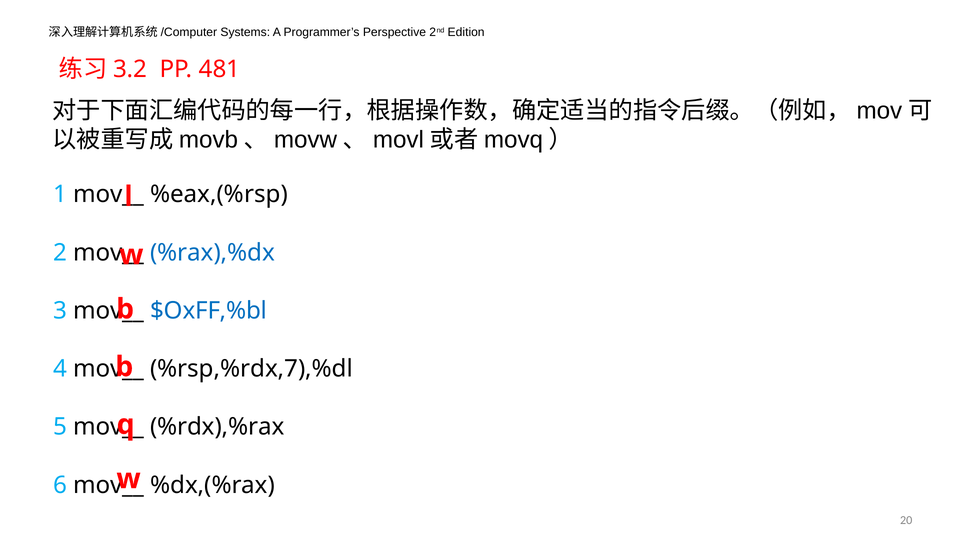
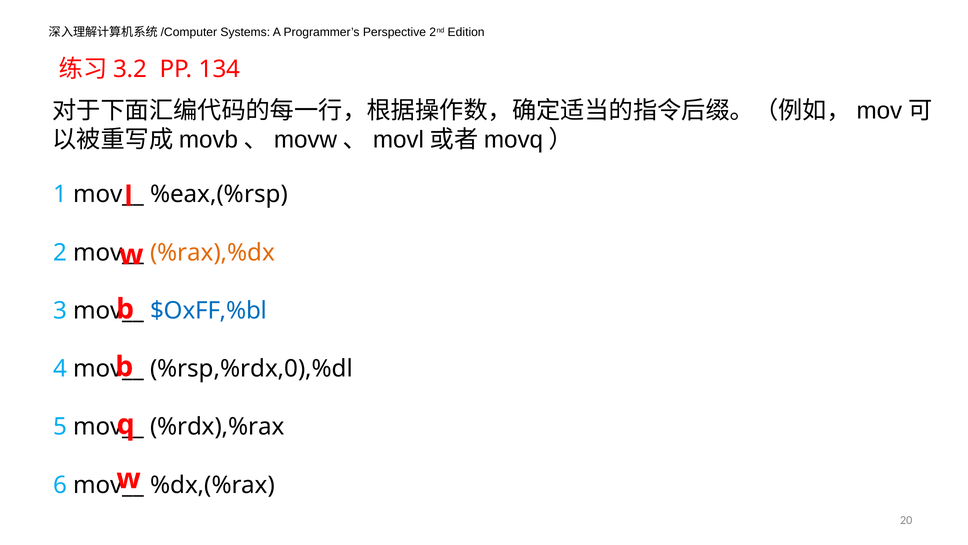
481: 481 -> 134
%rax),%dx colour: blue -> orange
%rsp,%rdx,7),%dl: %rsp,%rdx,7),%dl -> %rsp,%rdx,0),%dl
